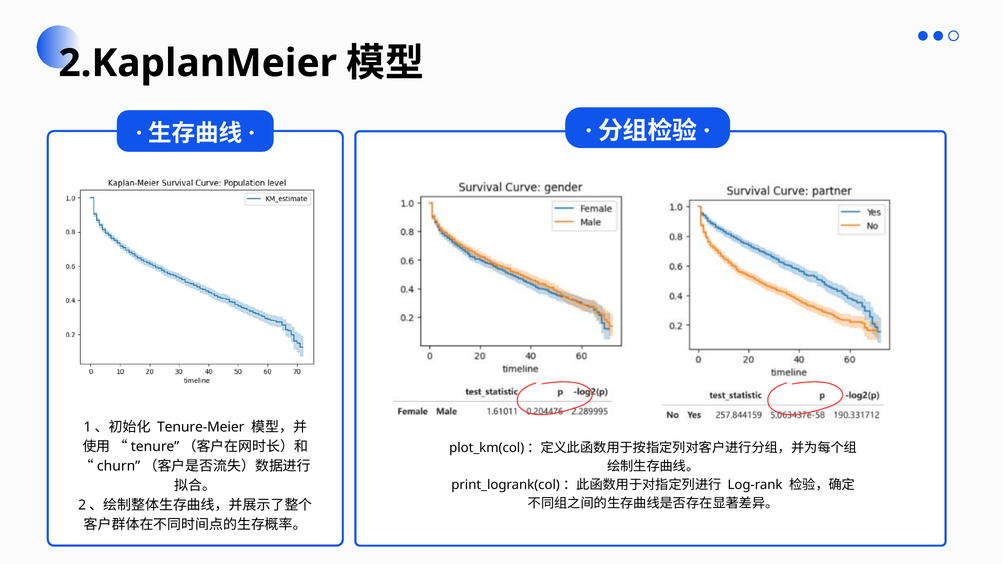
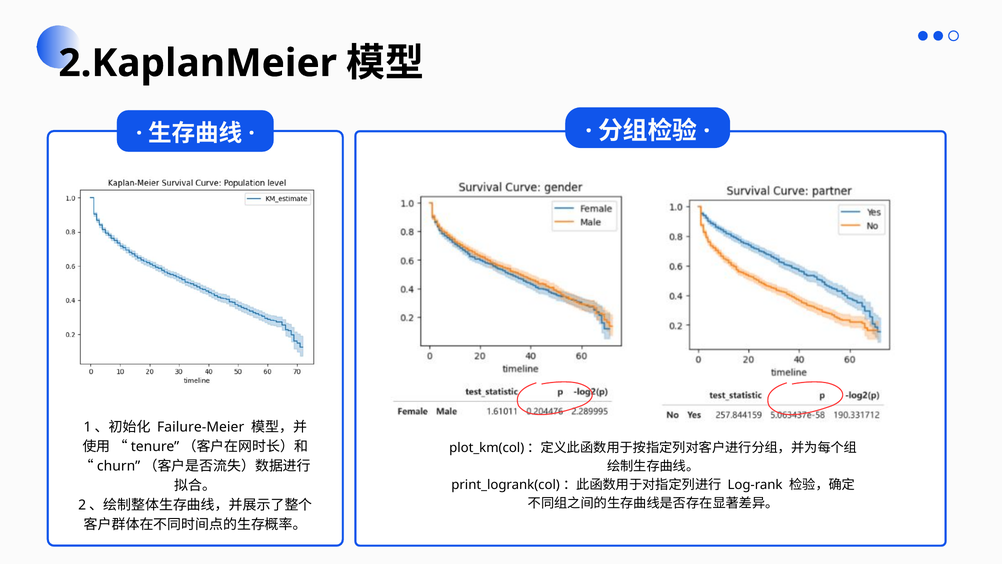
Tenure-Meier: Tenure-Meier -> Failure-Meier
